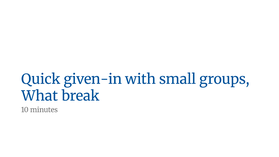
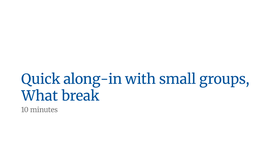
given-in: given-in -> along-in
